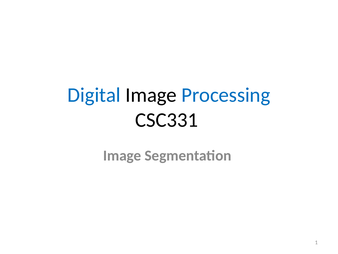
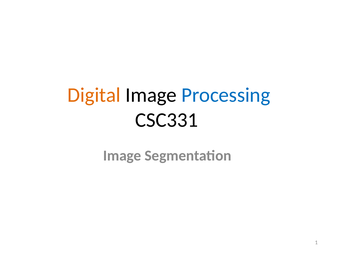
Digital colour: blue -> orange
